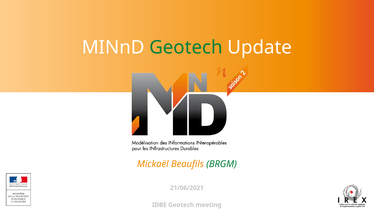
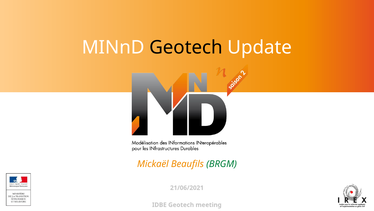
Geotech at (186, 47) colour: green -> black
